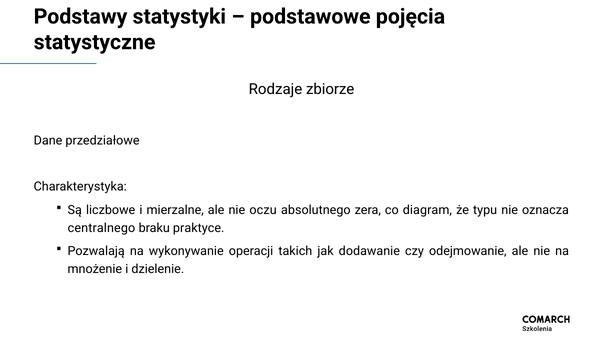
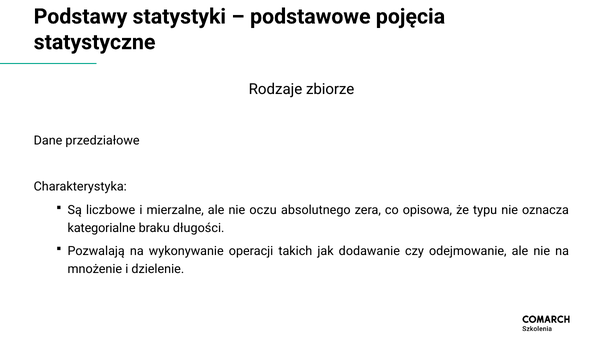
diagram: diagram -> opisowa
centralnego: centralnego -> kategorialne
praktyce: praktyce -> długości
